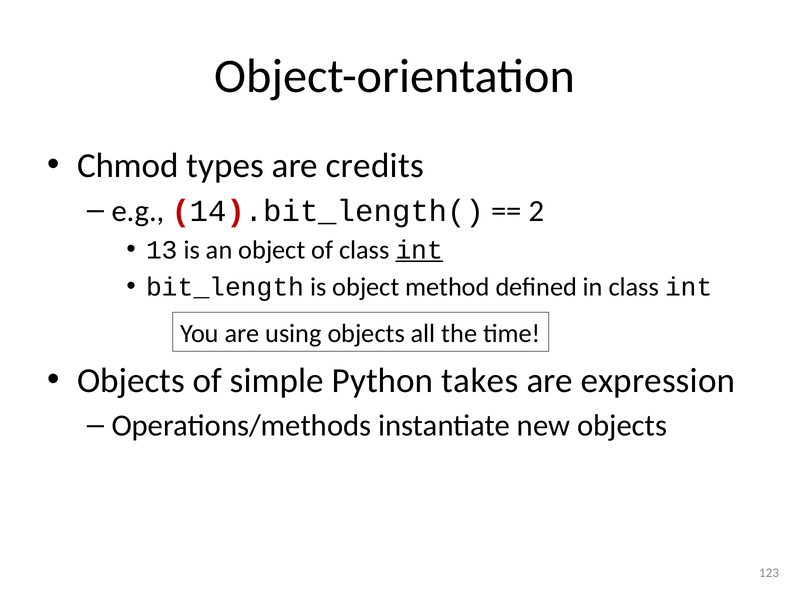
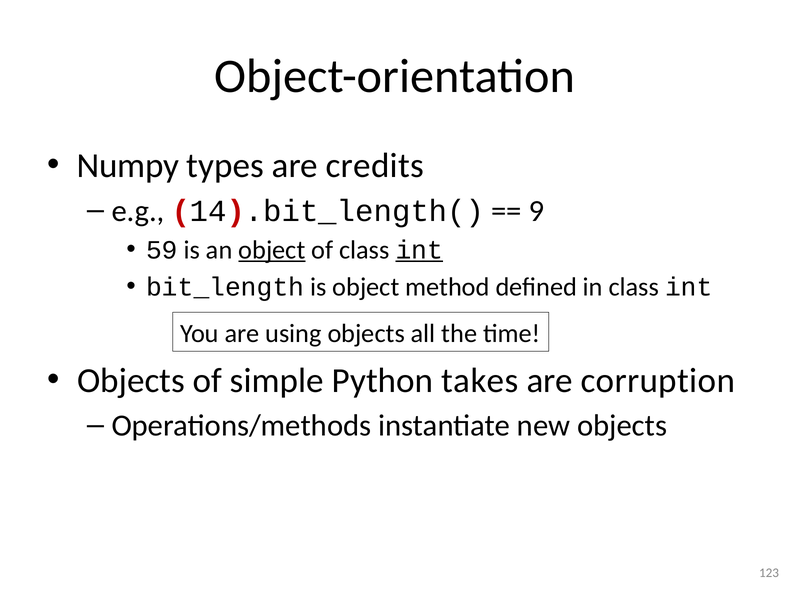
Chmod: Chmod -> Numpy
2: 2 -> 9
13: 13 -> 59
object at (272, 250) underline: none -> present
expression: expression -> corruption
